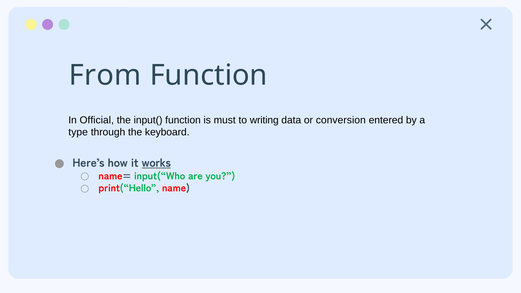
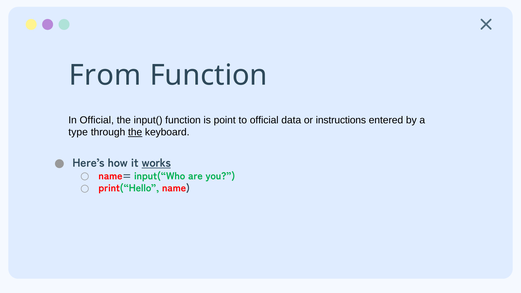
must: must -> point
to writing: writing -> official
conversion: conversion -> instructions
the at (135, 132) underline: none -> present
